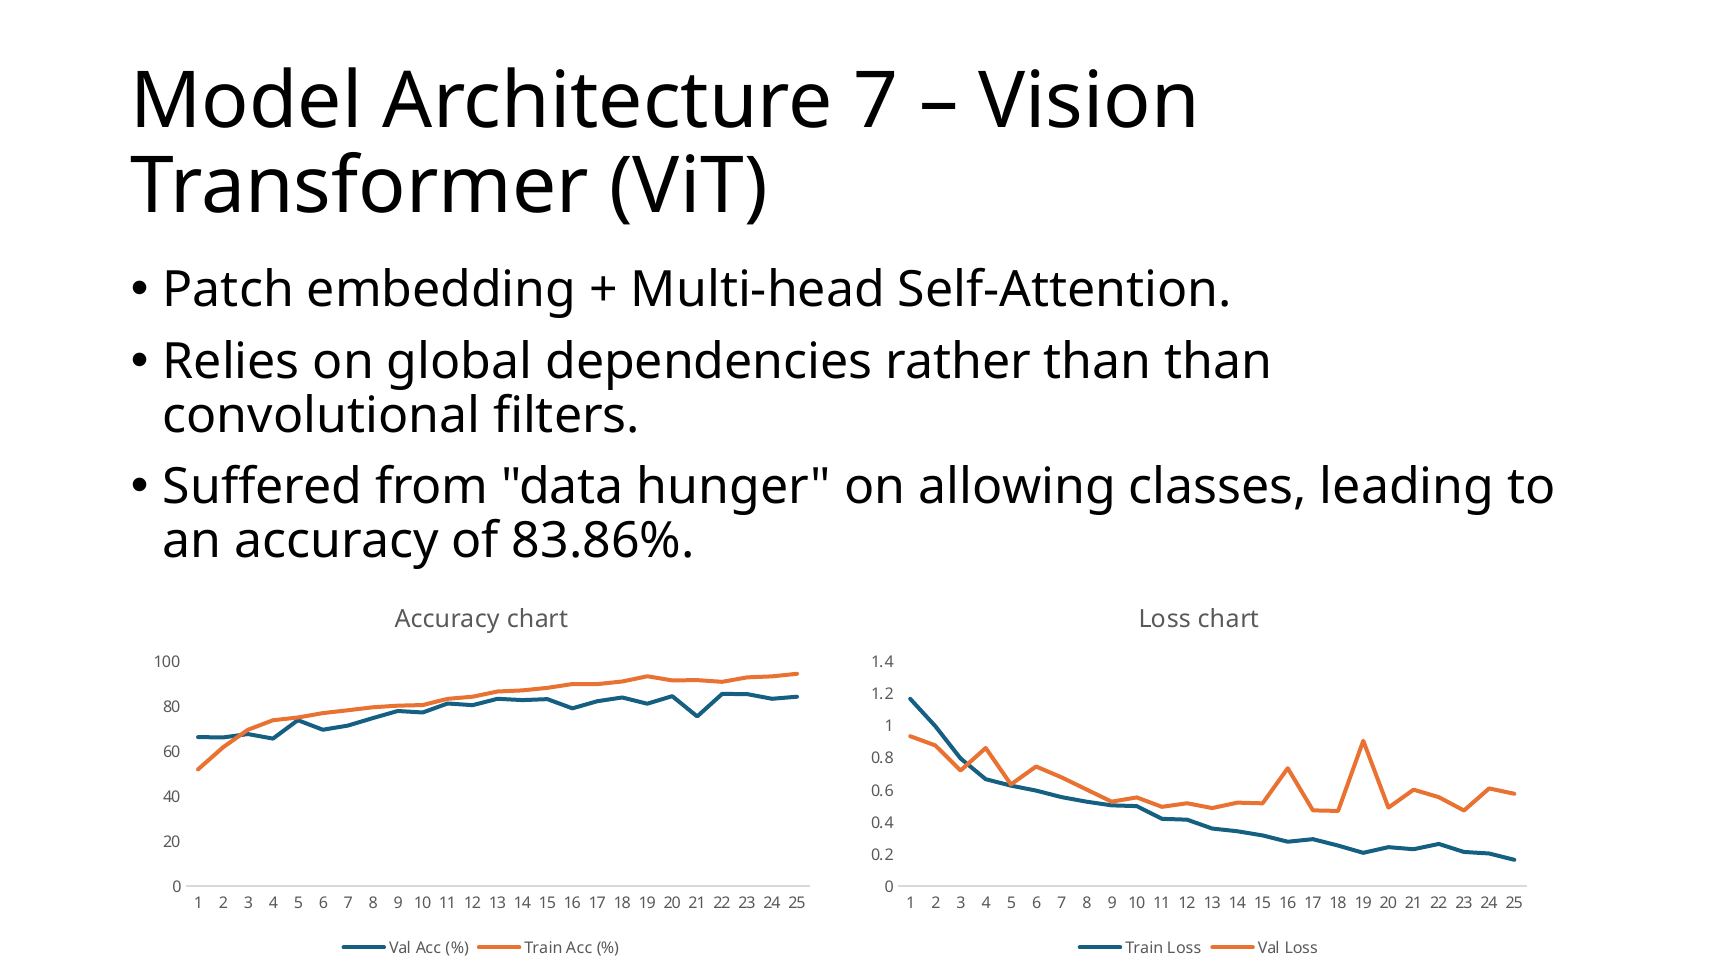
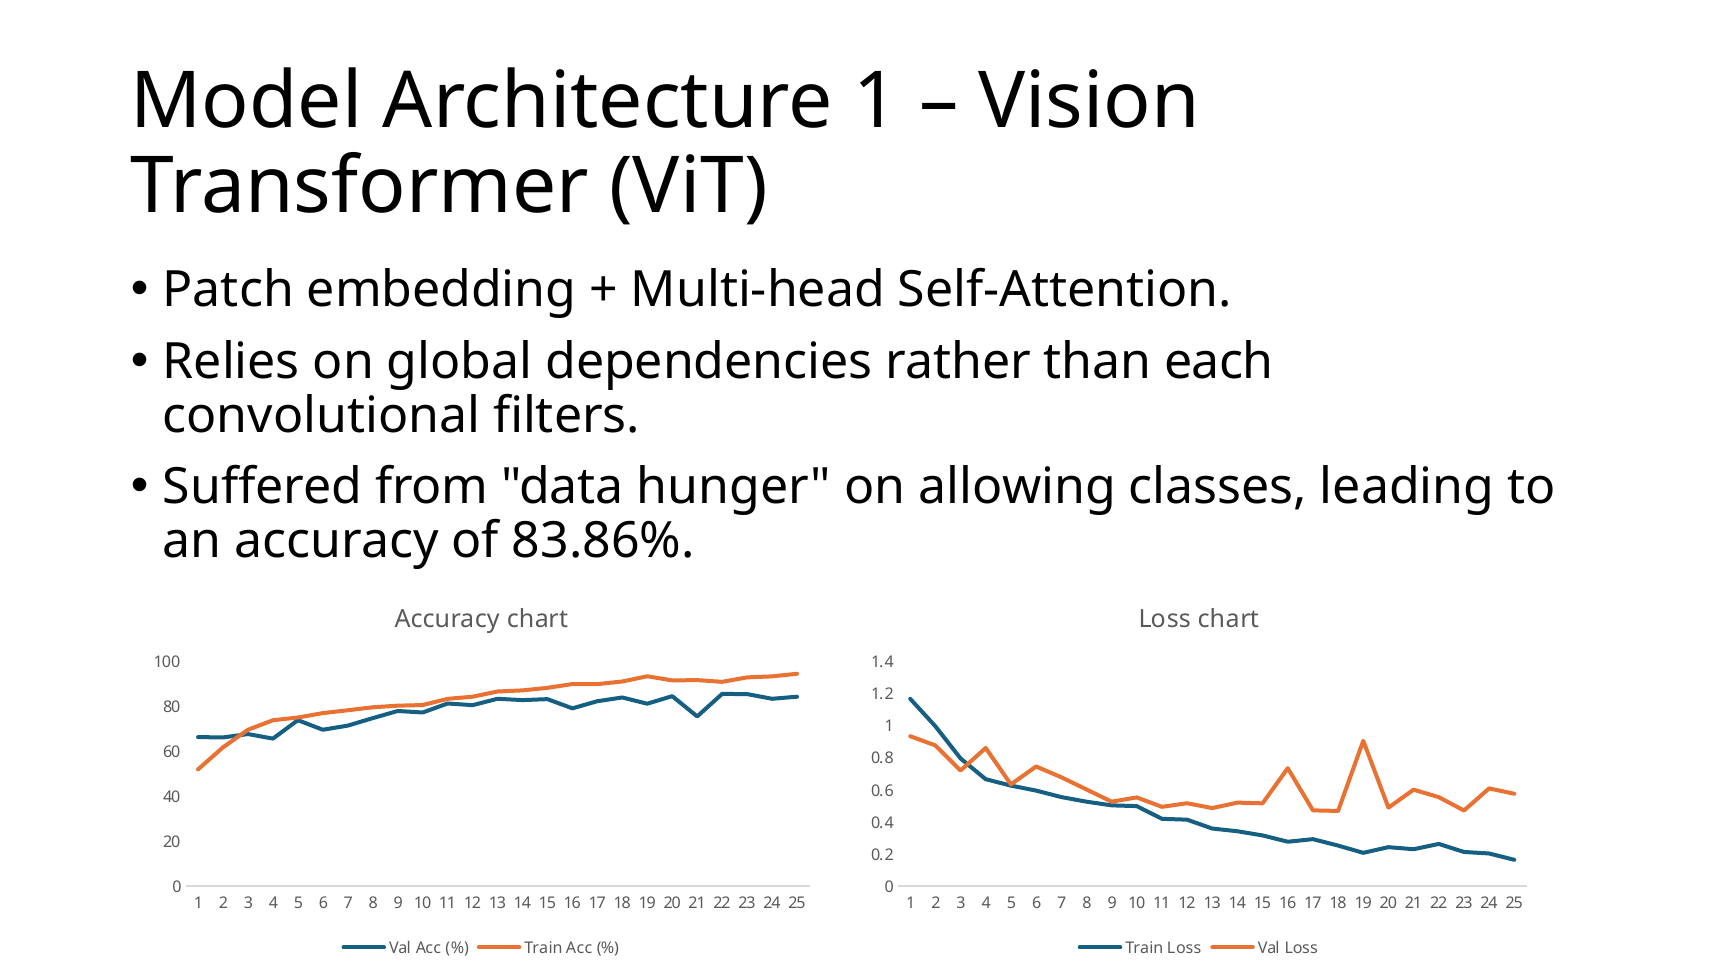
Architecture 7: 7 -> 1
than than: than -> each
